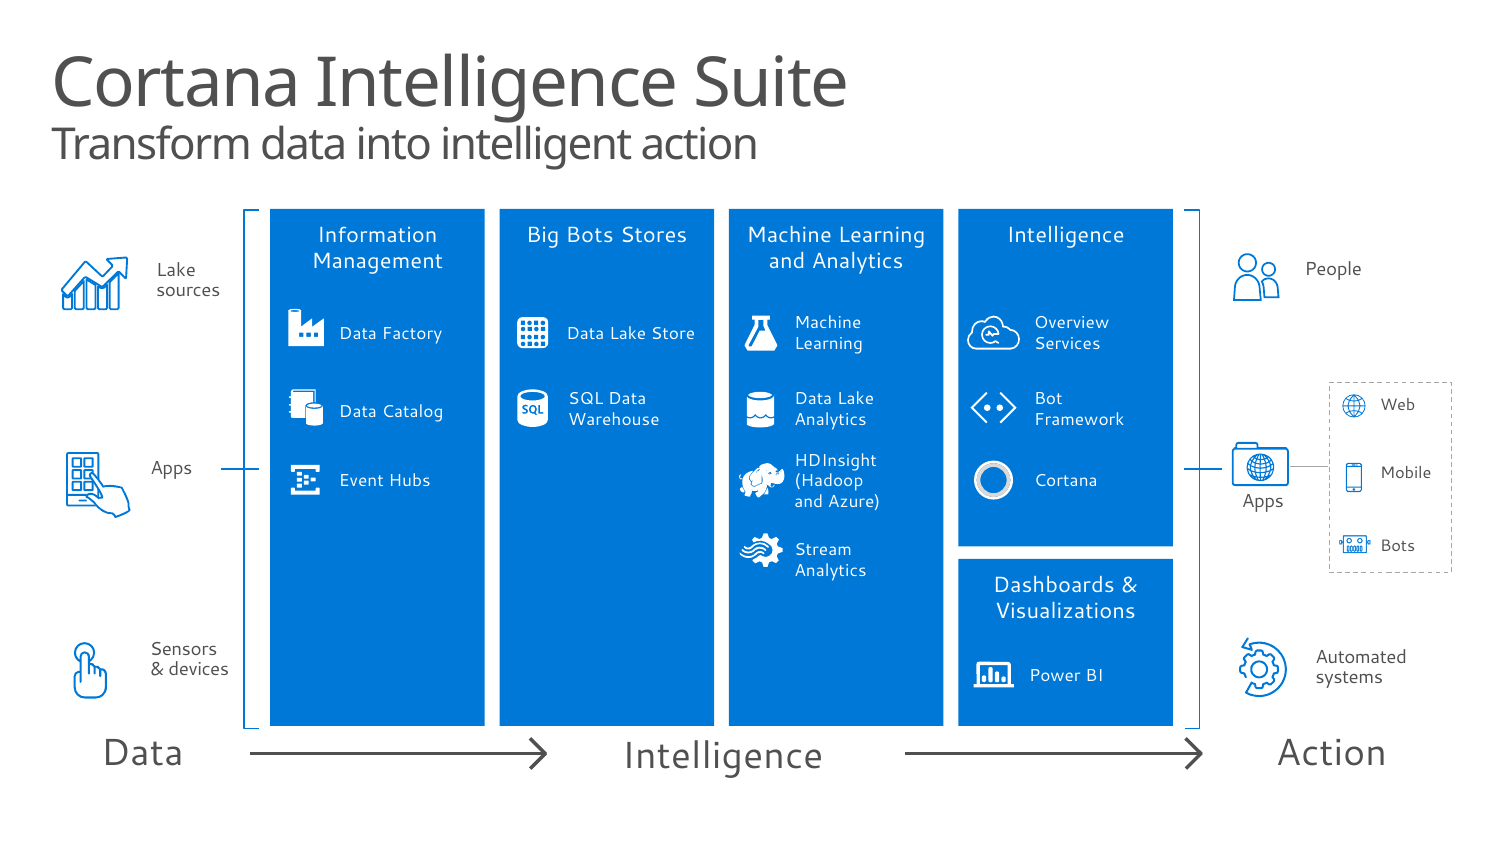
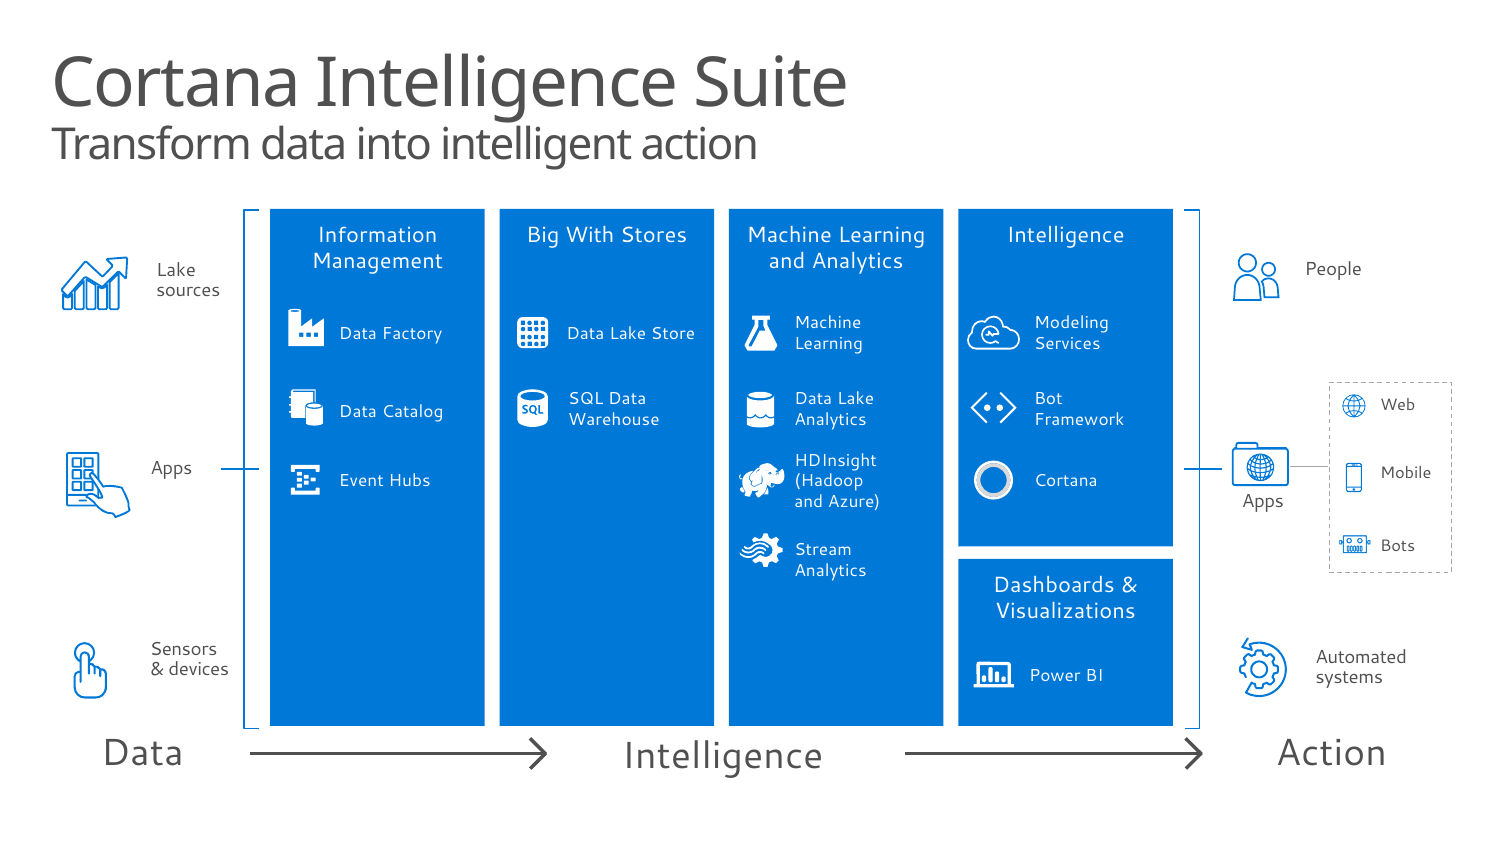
Big Bots: Bots -> With
Overview: Overview -> Modeling
